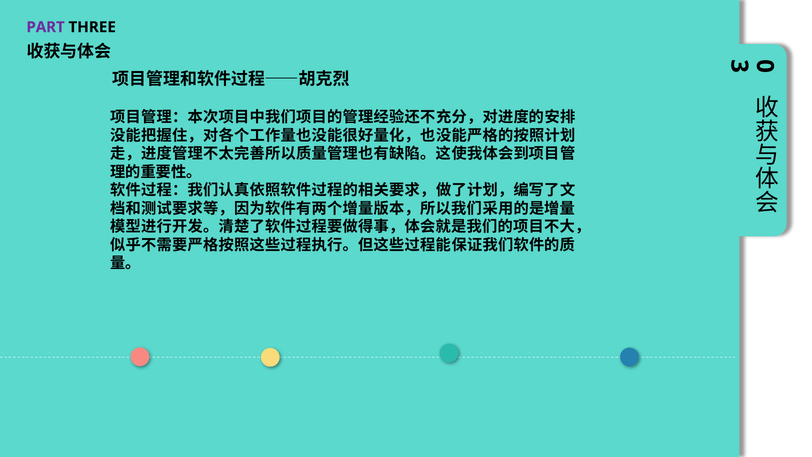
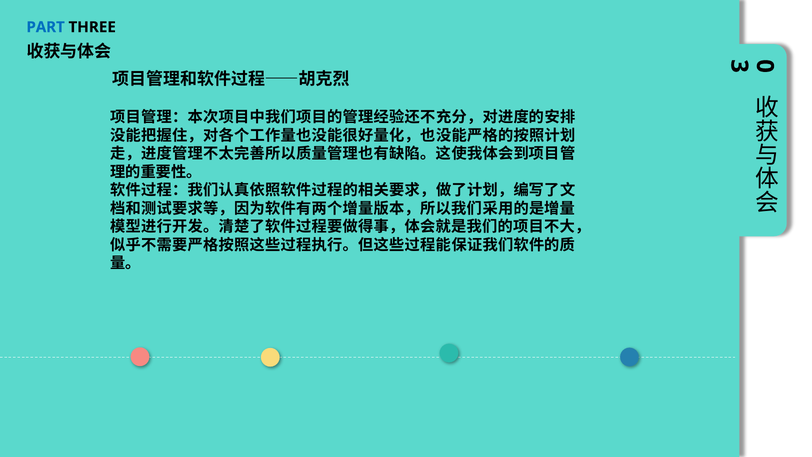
PART colour: purple -> blue
